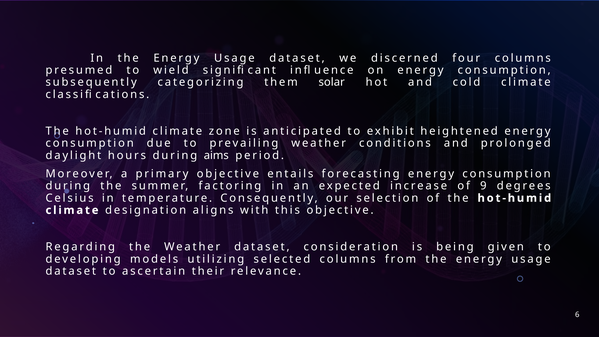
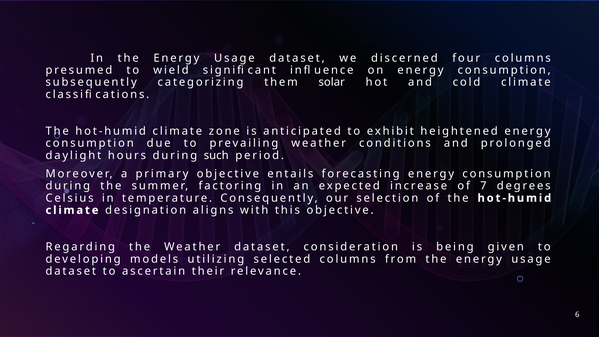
aims: aims -> such
9: 9 -> 7
